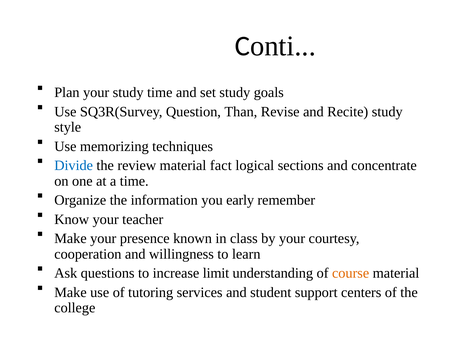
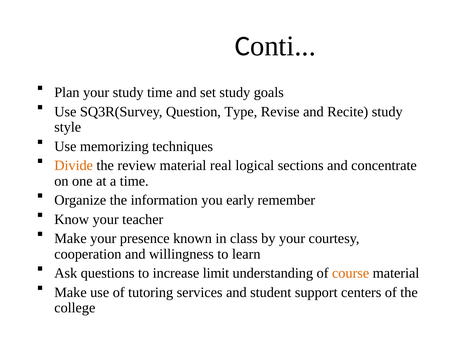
Than: Than -> Type
Divide colour: blue -> orange
fact: fact -> real
